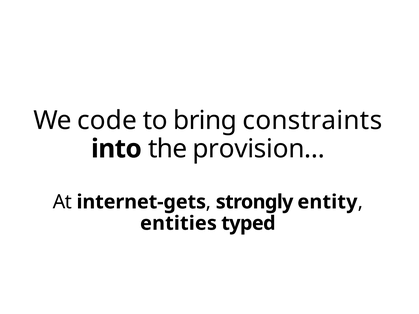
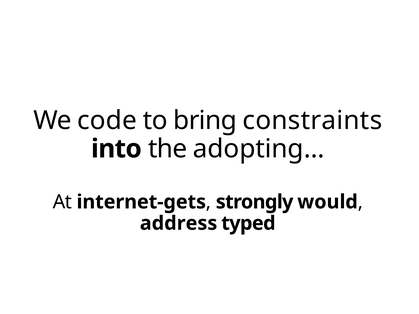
provision…: provision… -> adopting…
entity: entity -> would
entities: entities -> address
